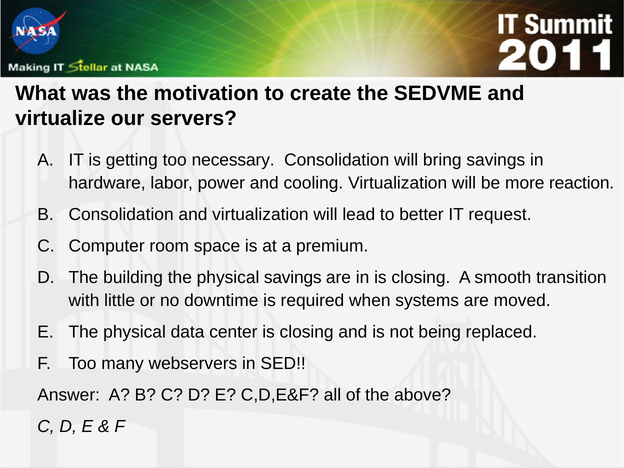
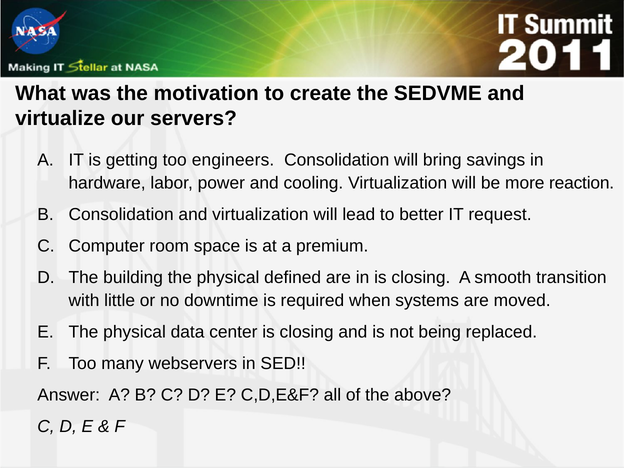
necessary: necessary -> engineers
physical savings: savings -> defined
